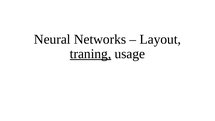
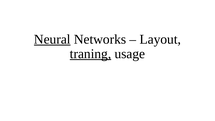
Neural underline: none -> present
